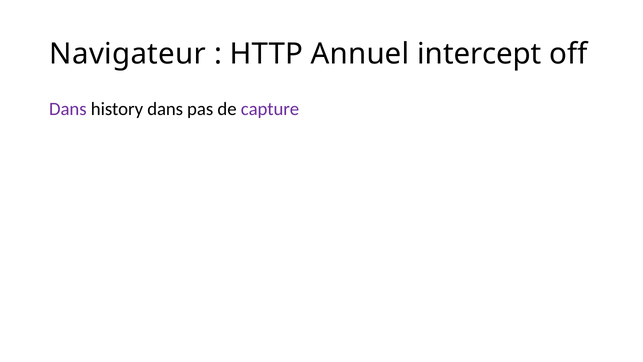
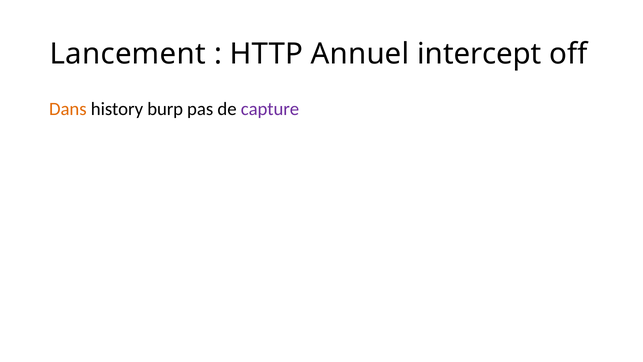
Navigateur: Navigateur -> Lancement
Dans at (68, 109) colour: purple -> orange
history dans: dans -> burp
